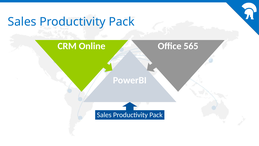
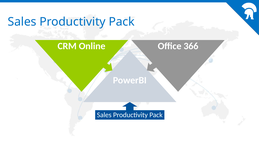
565: 565 -> 366
